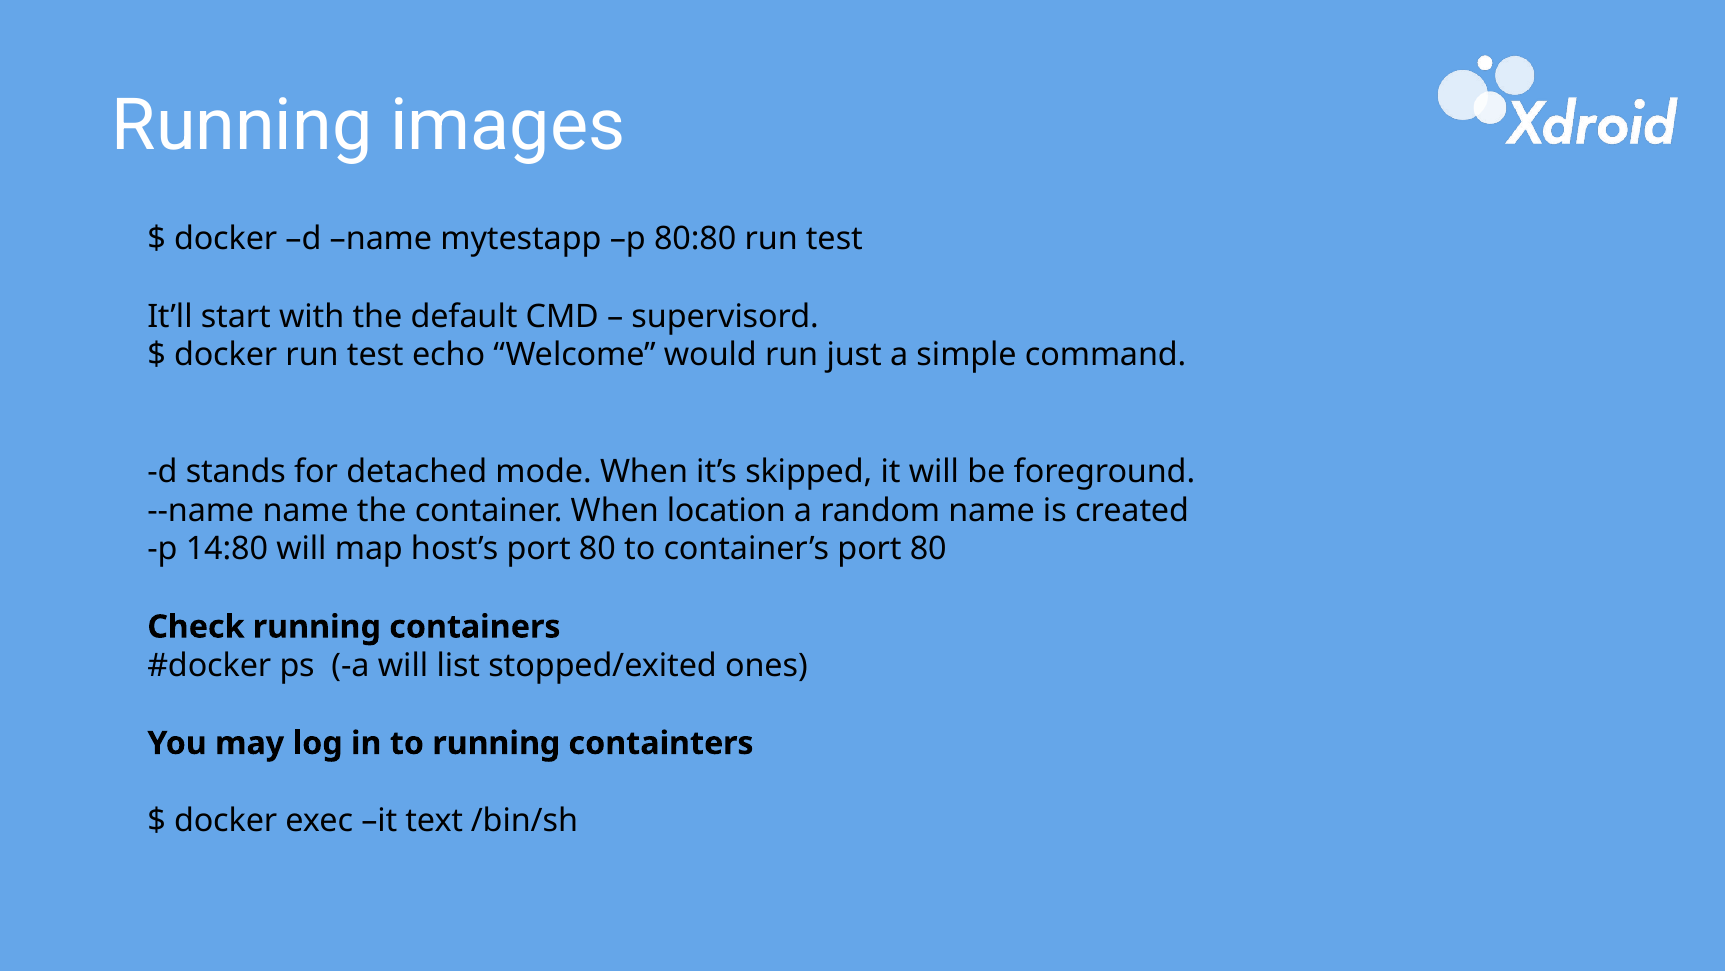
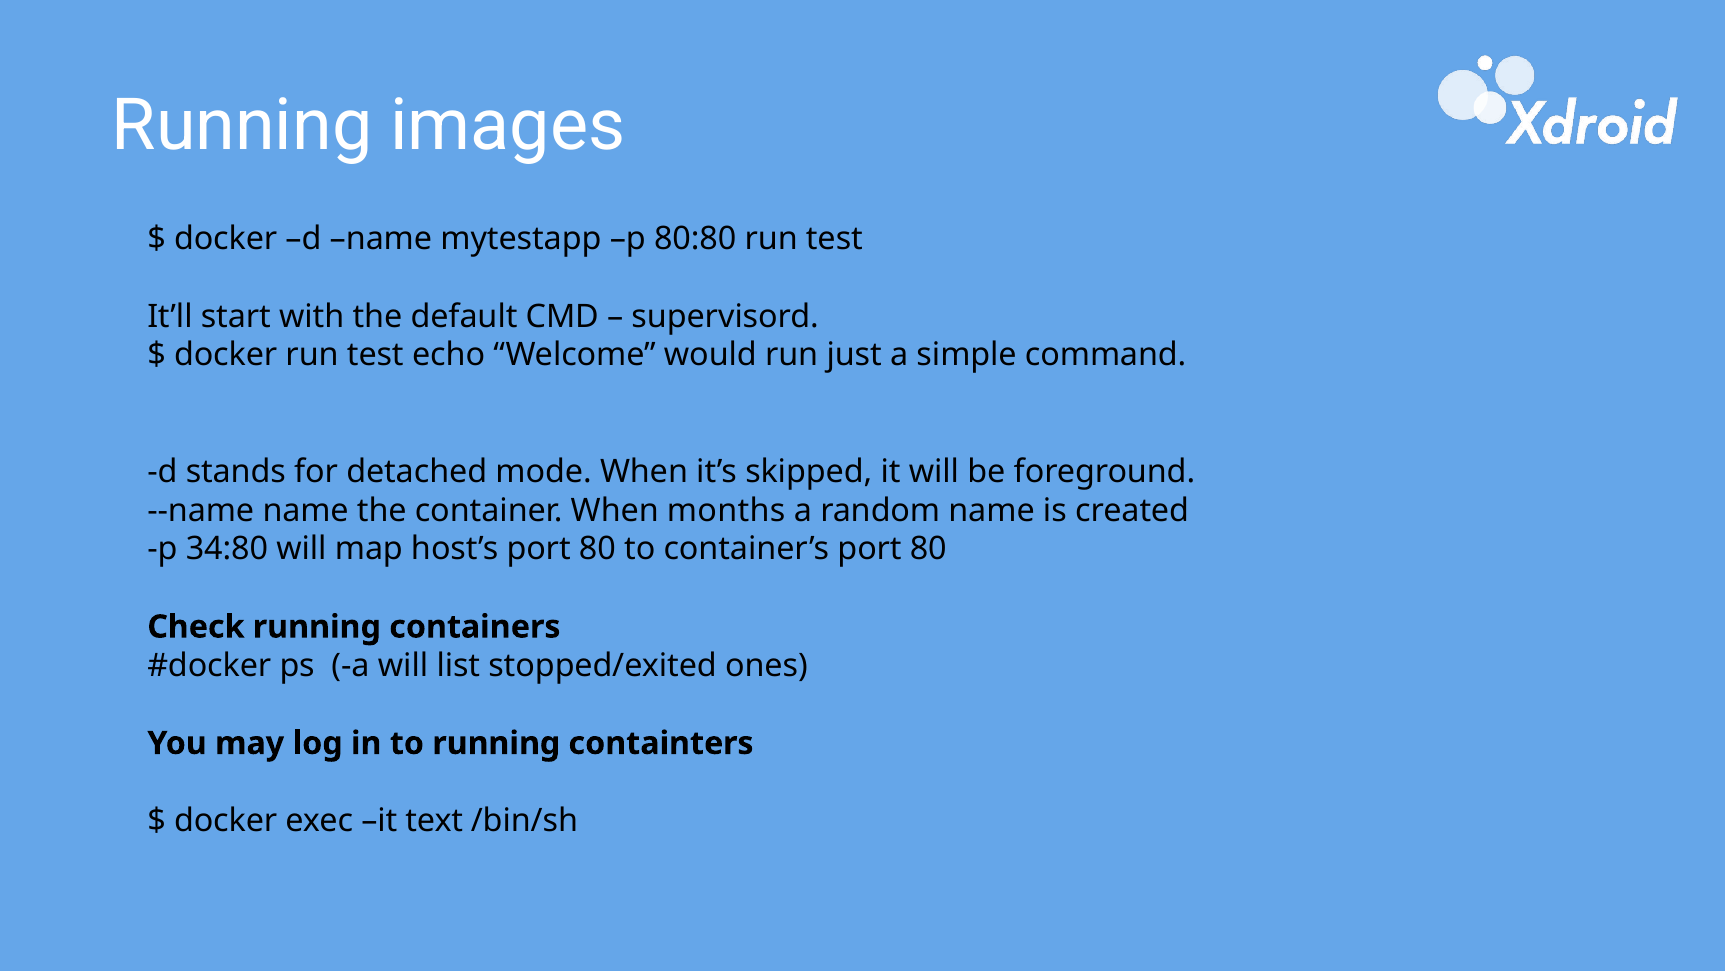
location: location -> months
14:80: 14:80 -> 34:80
